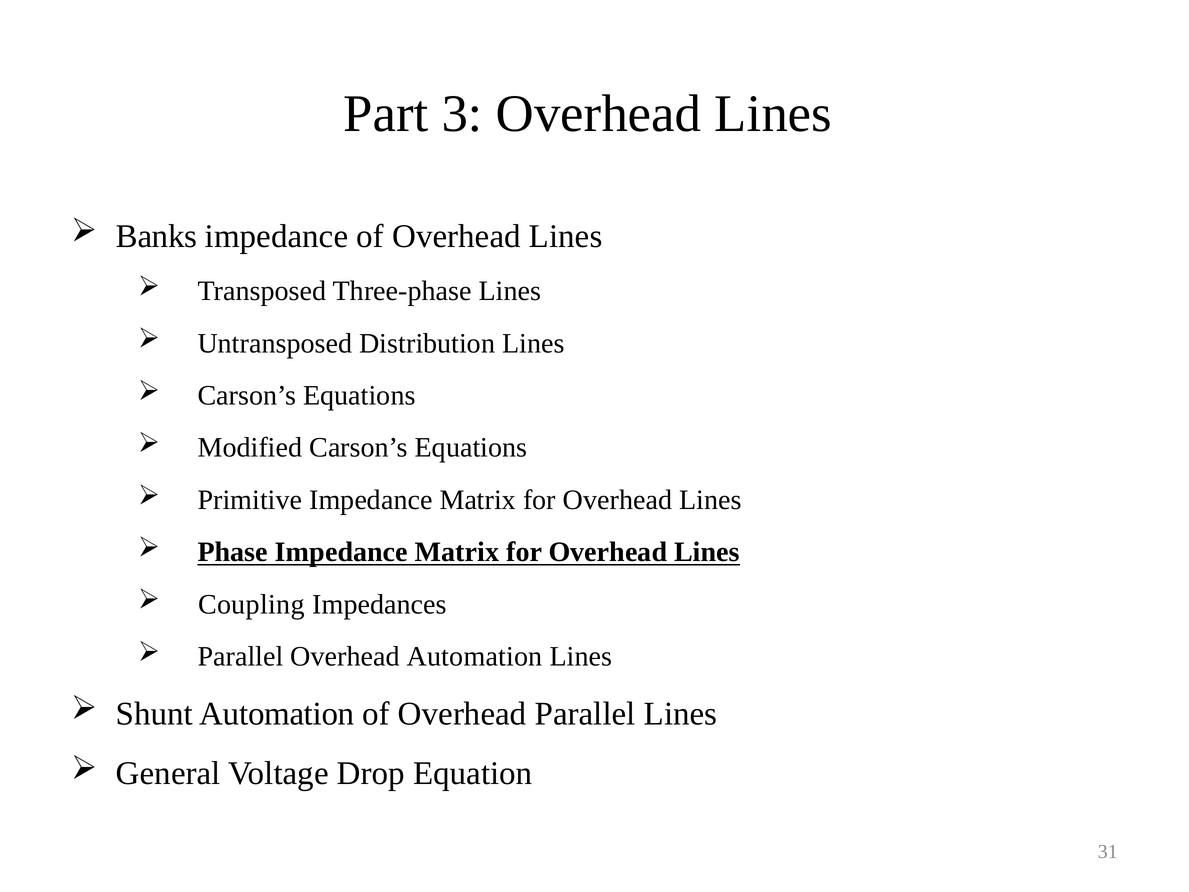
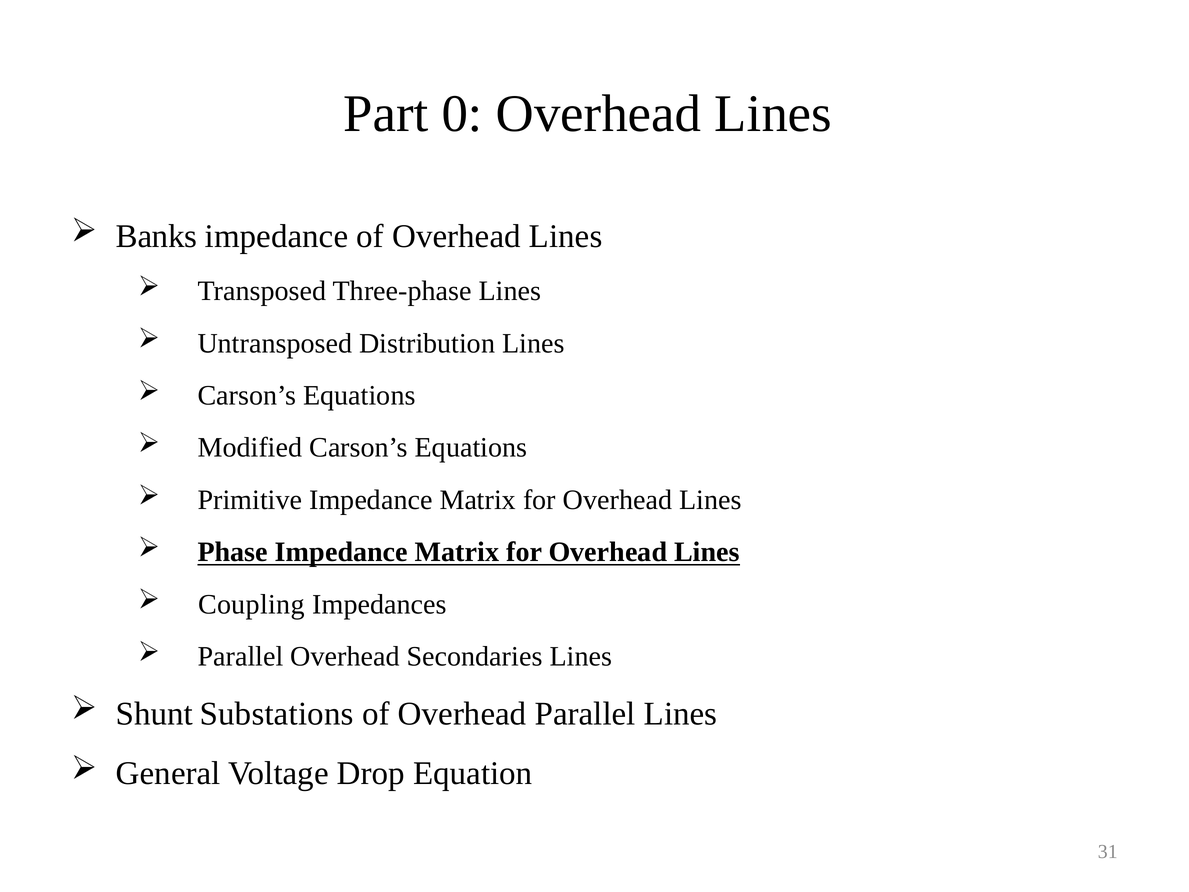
3: 3 -> 0
Overhead Automation: Automation -> Secondaries
Shunt Automation: Automation -> Substations
